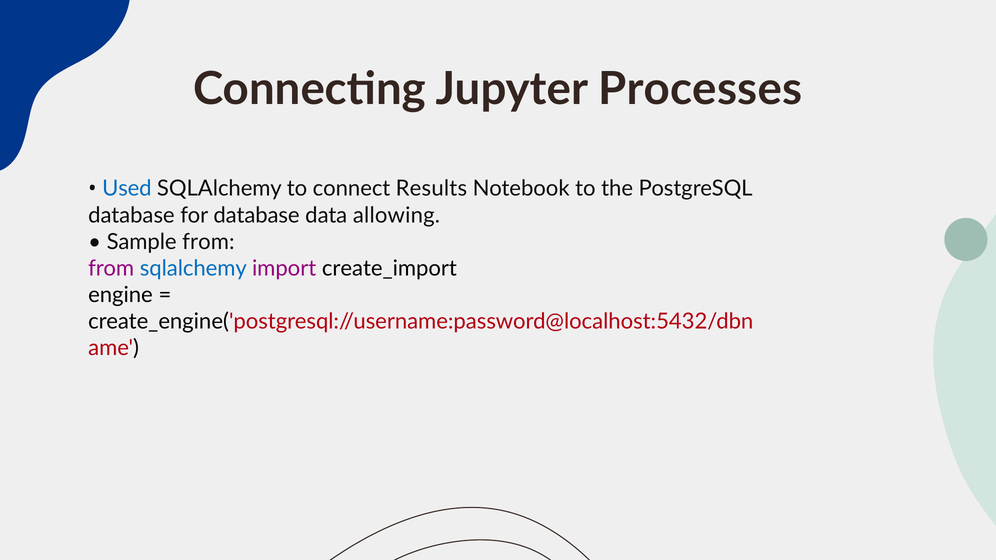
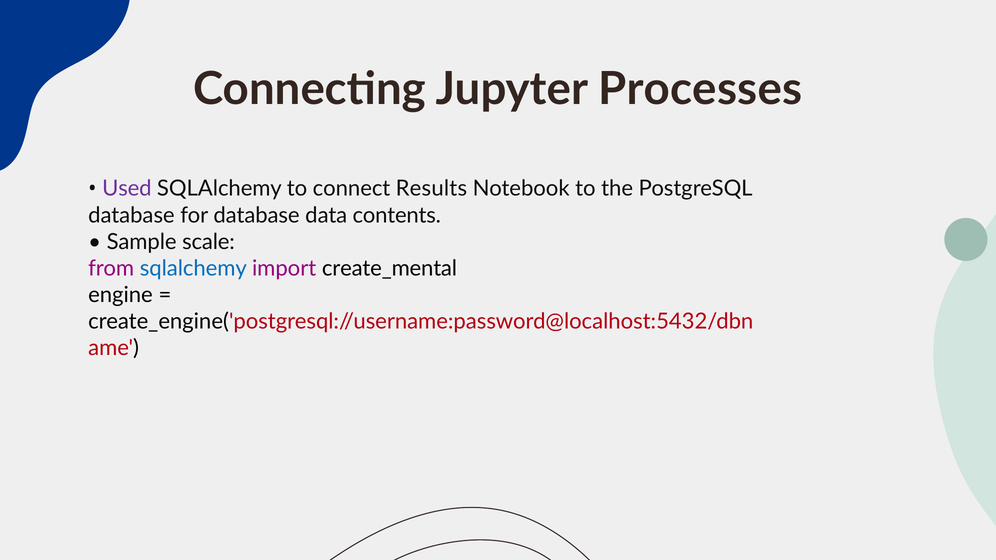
Used colour: blue -> purple
allowing: allowing -> contents
Sample from: from -> scale
create_import: create_import -> create_mental
